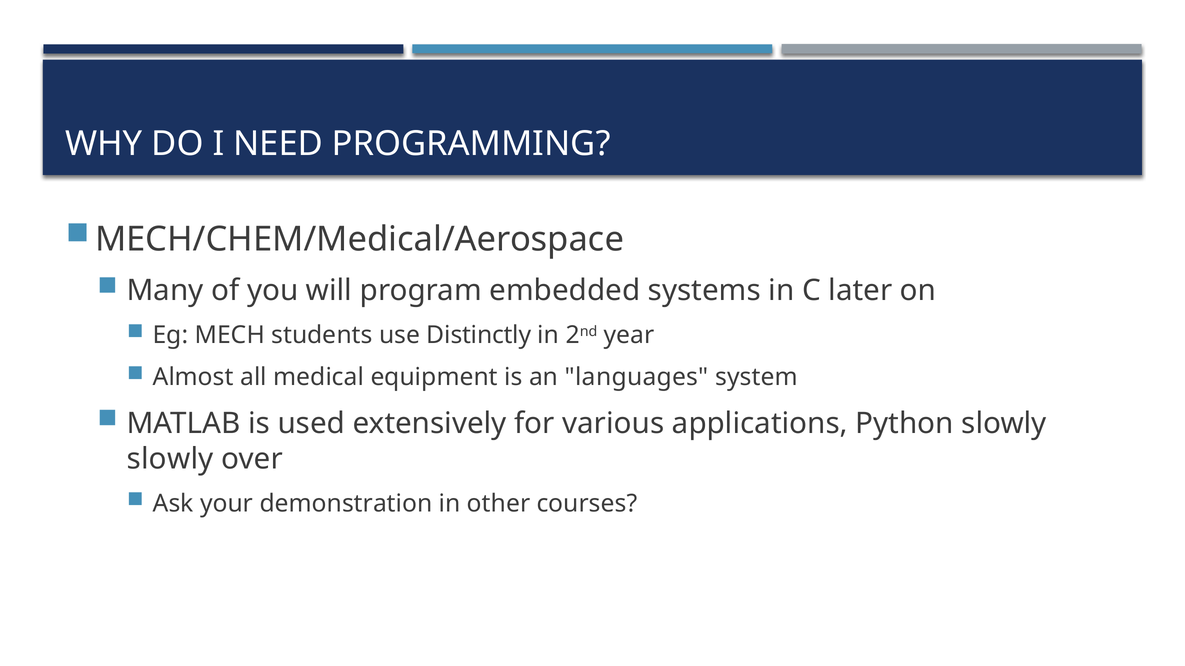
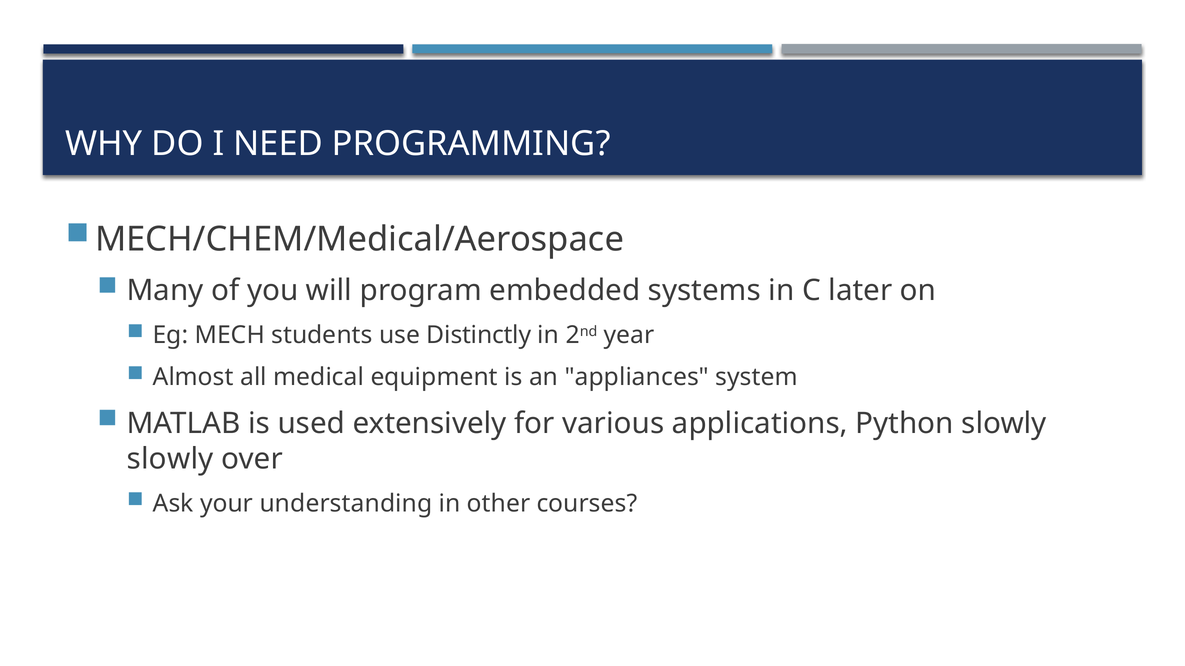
languages: languages -> appliances
demonstration: demonstration -> understanding
